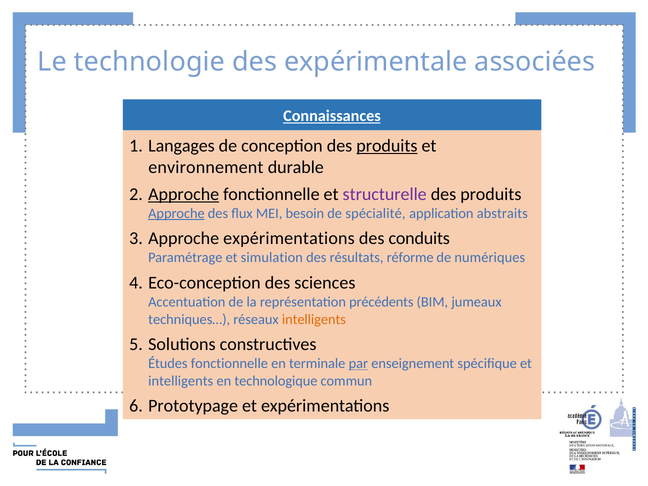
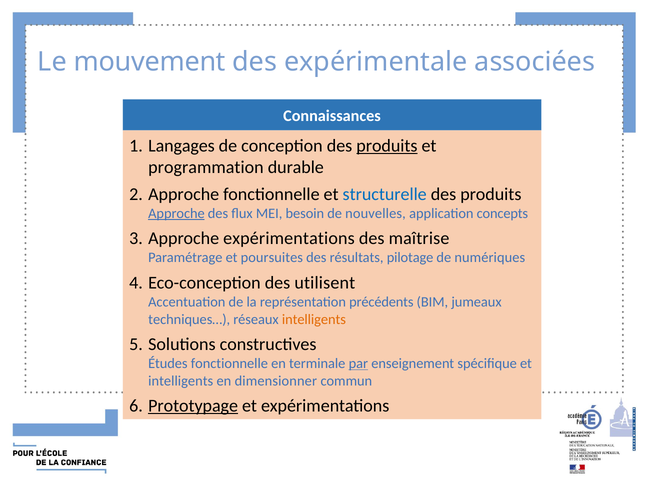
technologie: technologie -> mouvement
Connaissances underline: present -> none
environnement: environnement -> programmation
Approche at (184, 194) underline: present -> none
structurelle colour: purple -> blue
spécialité: spécialité -> nouvelles
abstraits: abstraits -> concepts
conduits: conduits -> maîtrise
simulation: simulation -> poursuites
réforme: réforme -> pilotage
sciences: sciences -> utilisent
technologique: technologique -> dimensionner
Prototypage underline: none -> present
